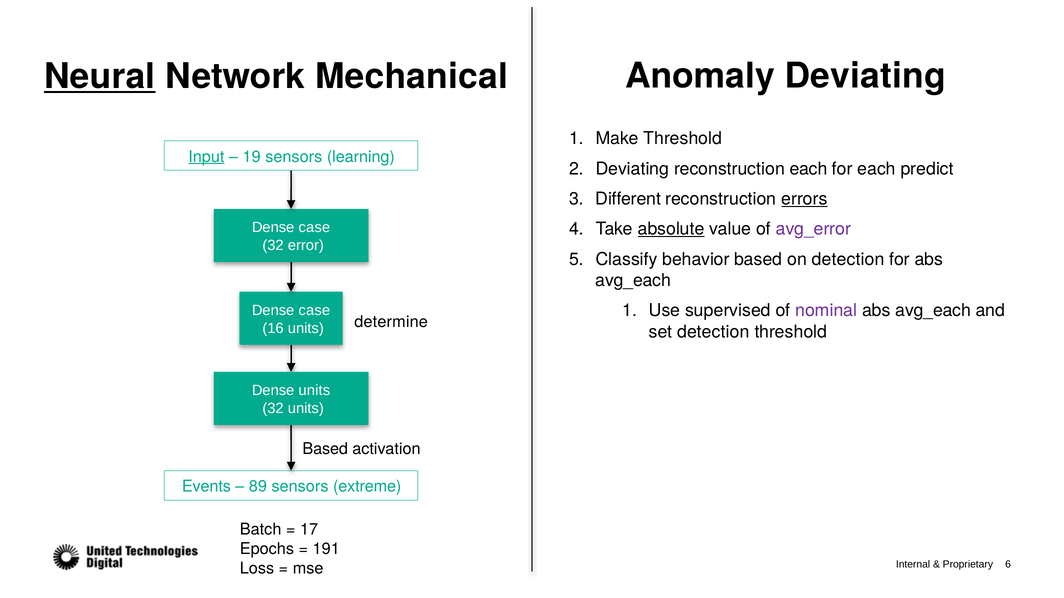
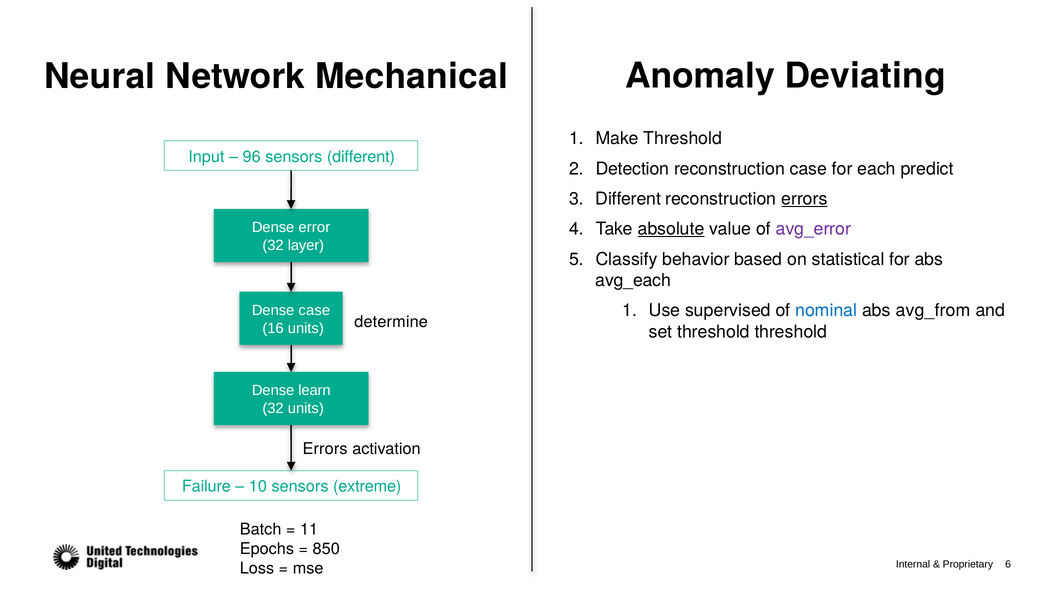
Neural underline: present -> none
Input underline: present -> none
19: 19 -> 96
sensors learning: learning -> different
Deviating at (632, 169): Deviating -> Detection
reconstruction each: each -> case
case at (314, 228): case -> error
error: error -> layer
on detection: detection -> statistical
nominal colour: purple -> blue
avg_each at (933, 311): avg_each -> avg_from
set detection: detection -> threshold
Dense units: units -> learn
Based at (325, 449): Based -> Errors
Events: Events -> Failure
89: 89 -> 10
17: 17 -> 11
191: 191 -> 850
